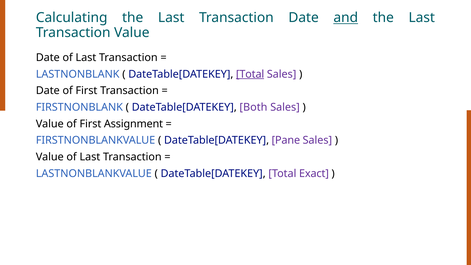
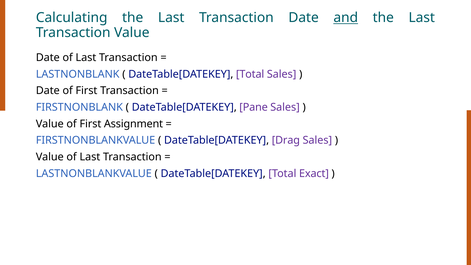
Total at (250, 74) underline: present -> none
Both: Both -> Pane
Pane: Pane -> Drag
